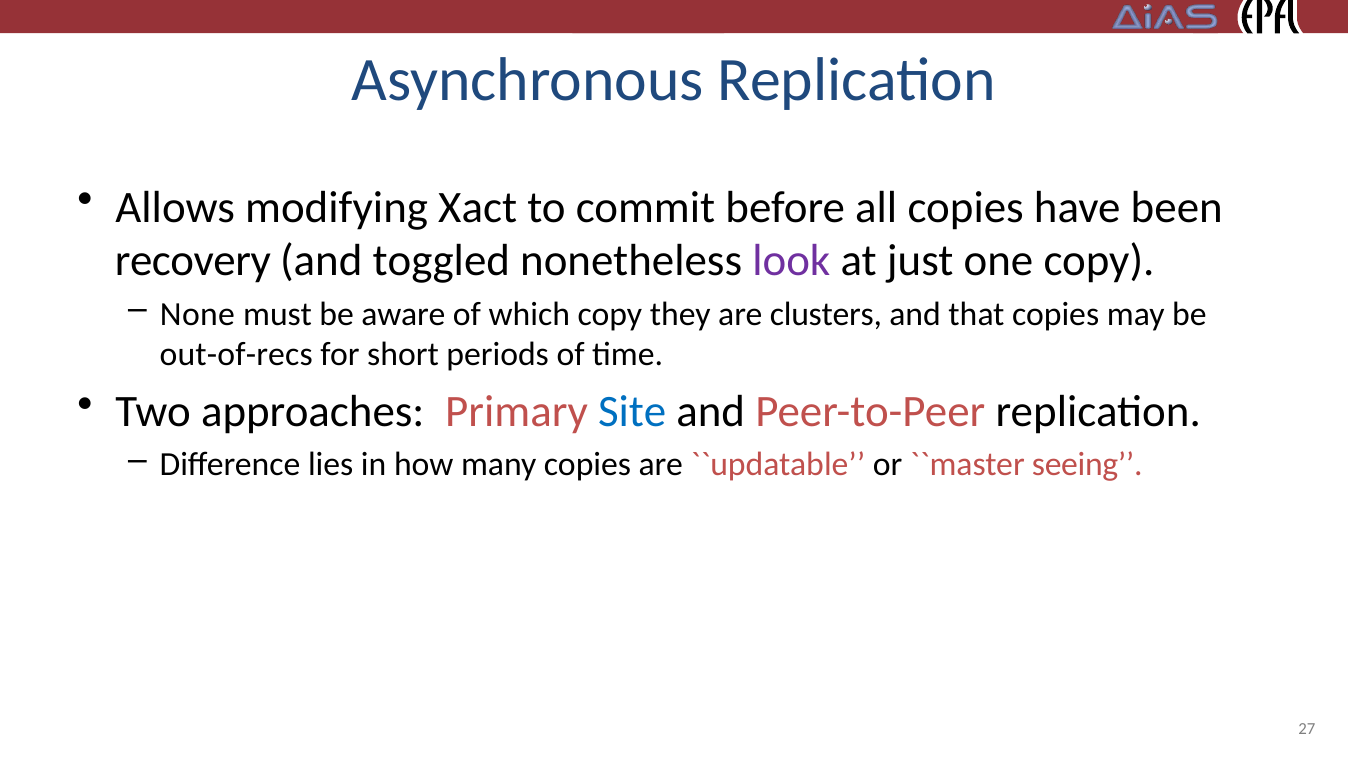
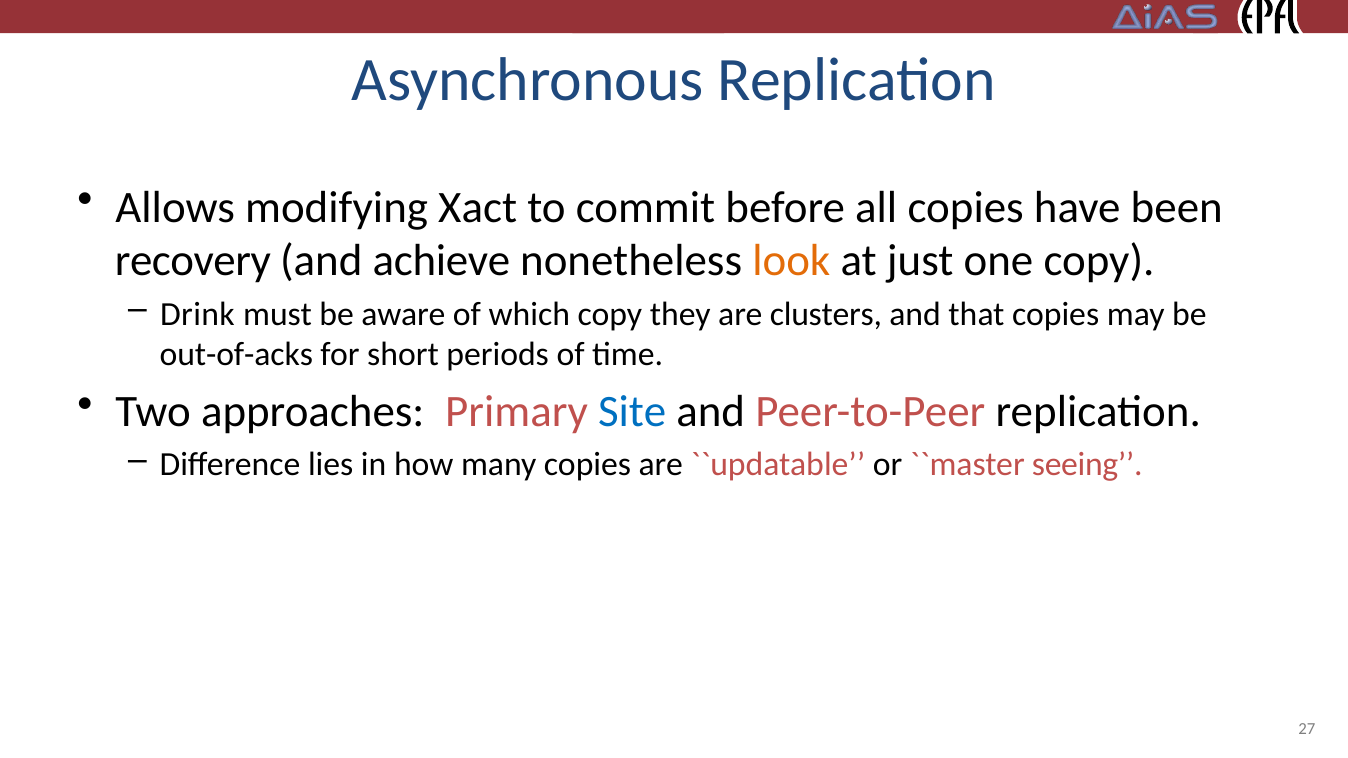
toggled: toggled -> achieve
look colour: purple -> orange
None: None -> Drink
out-of-recs: out-of-recs -> out-of-acks
